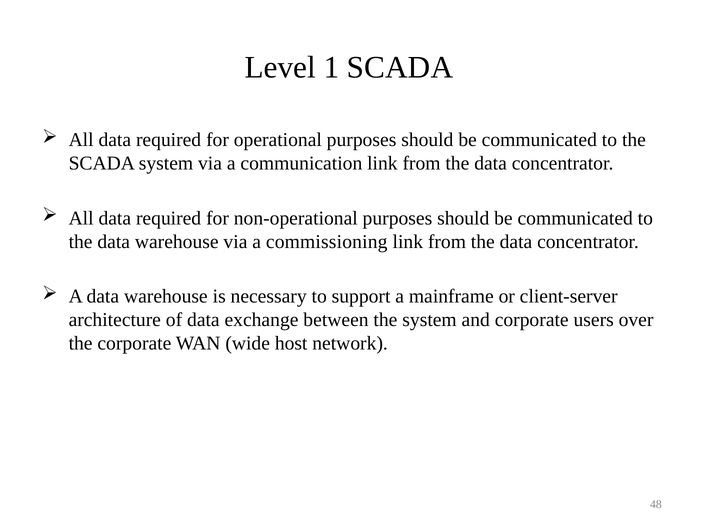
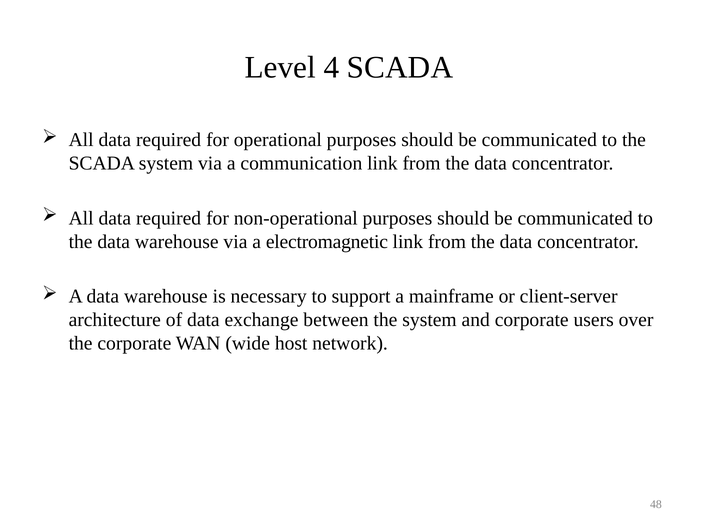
1: 1 -> 4
commissioning: commissioning -> electromagnetic
